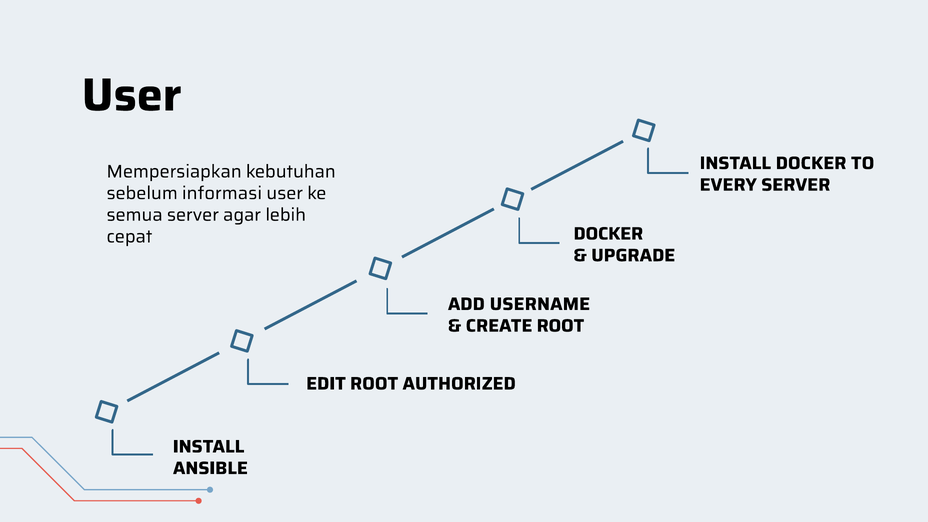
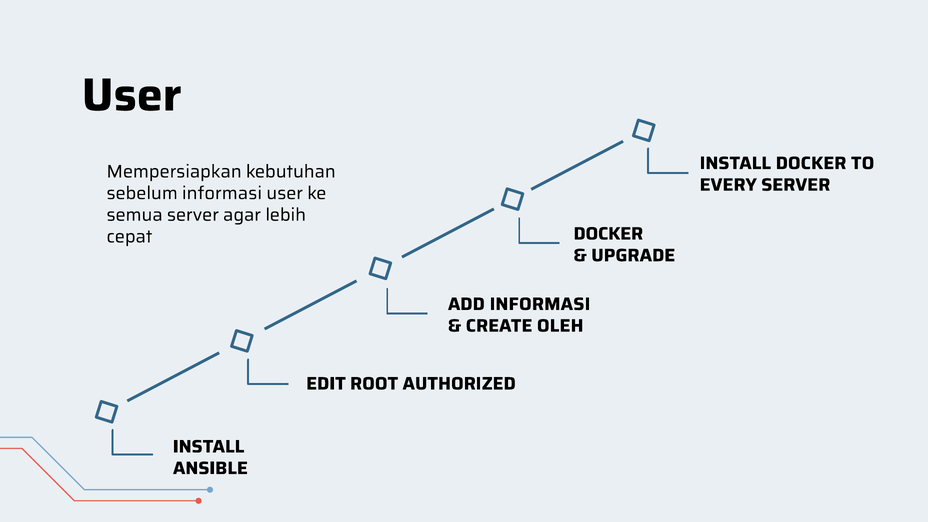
ADD USERNAME: USERNAME -> INFORMASI
CREATE ROOT: ROOT -> OLEH
